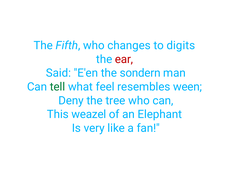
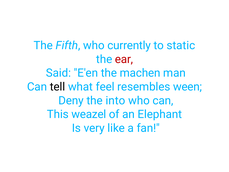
changes: changes -> currently
digits: digits -> static
sondern: sondern -> machen
tell colour: green -> black
tree: tree -> into
